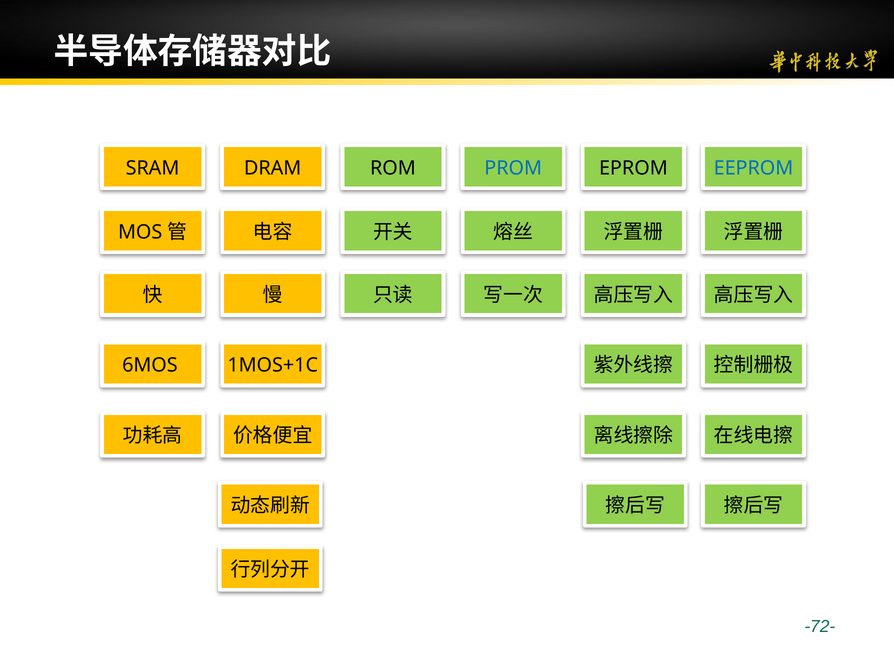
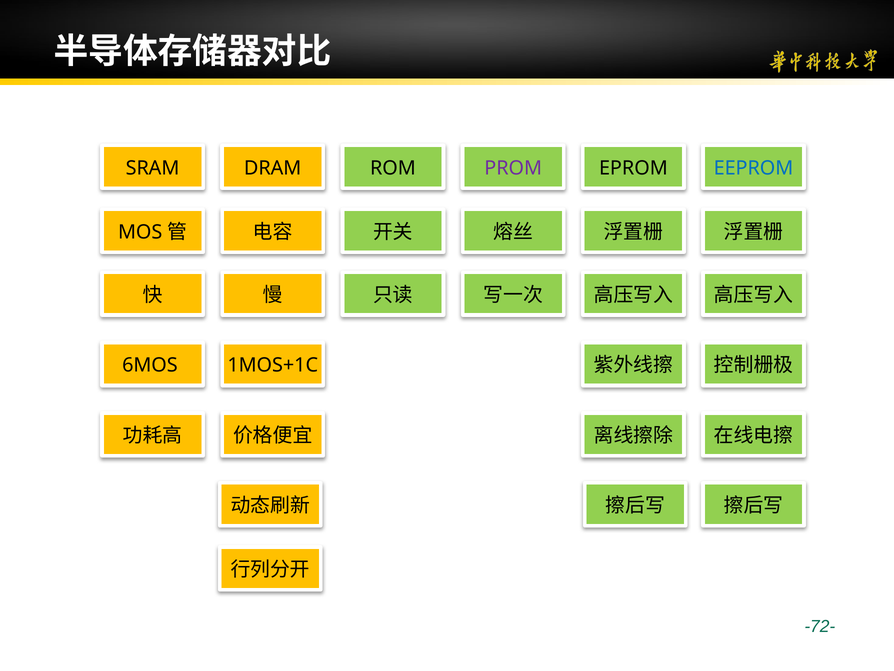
PROM colour: blue -> purple
